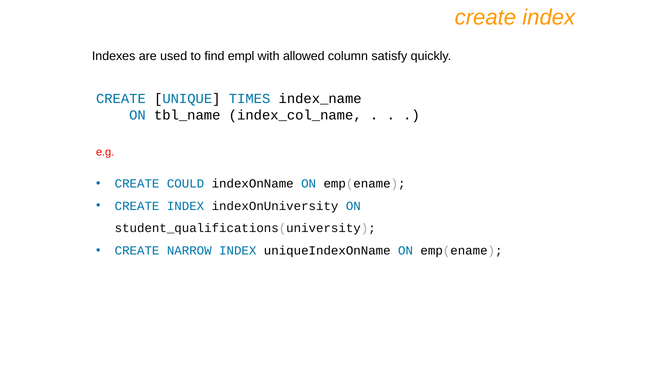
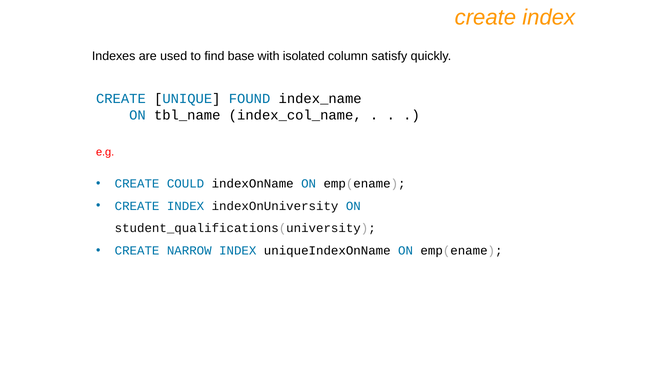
empl: empl -> base
allowed: allowed -> isolated
TIMES: TIMES -> FOUND
